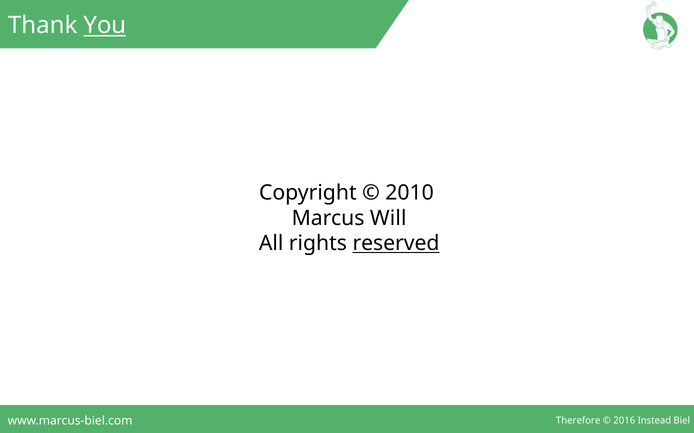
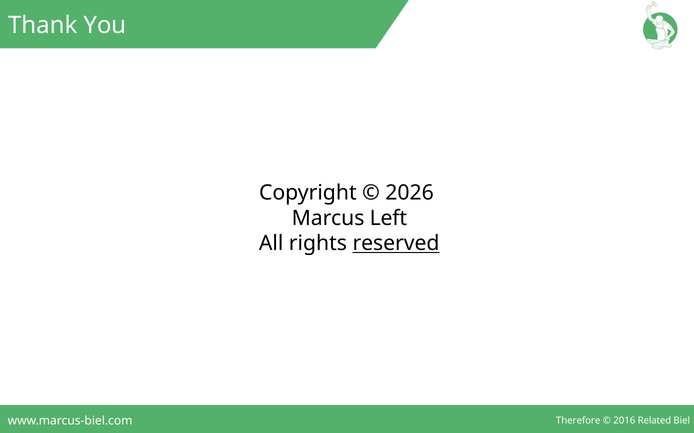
You underline: present -> none
2010: 2010 -> 2026
Will: Will -> Left
Instead: Instead -> Related
